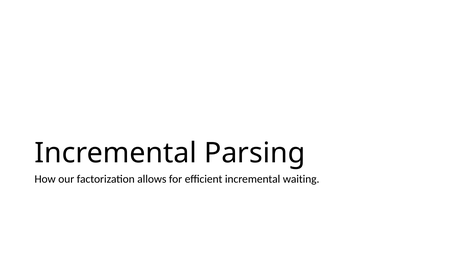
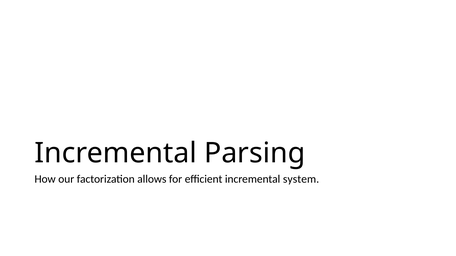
waiting: waiting -> system
